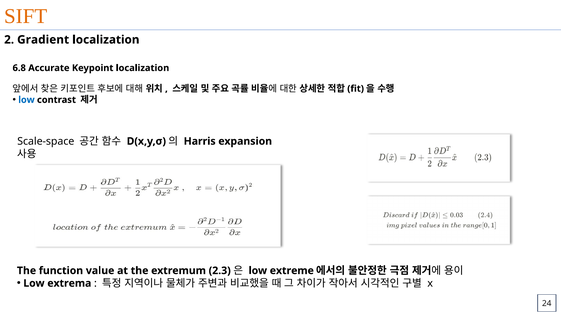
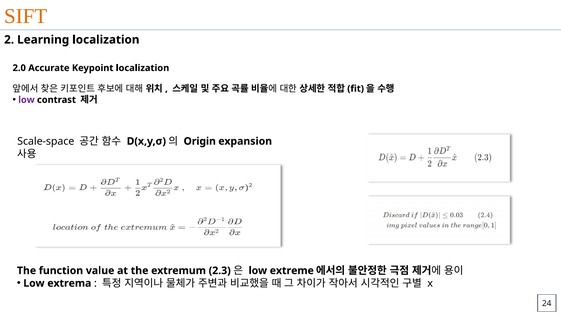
Gradient: Gradient -> Learning
6.8: 6.8 -> 2.0
low at (26, 100) colour: blue -> purple
Harris: Harris -> Origin
